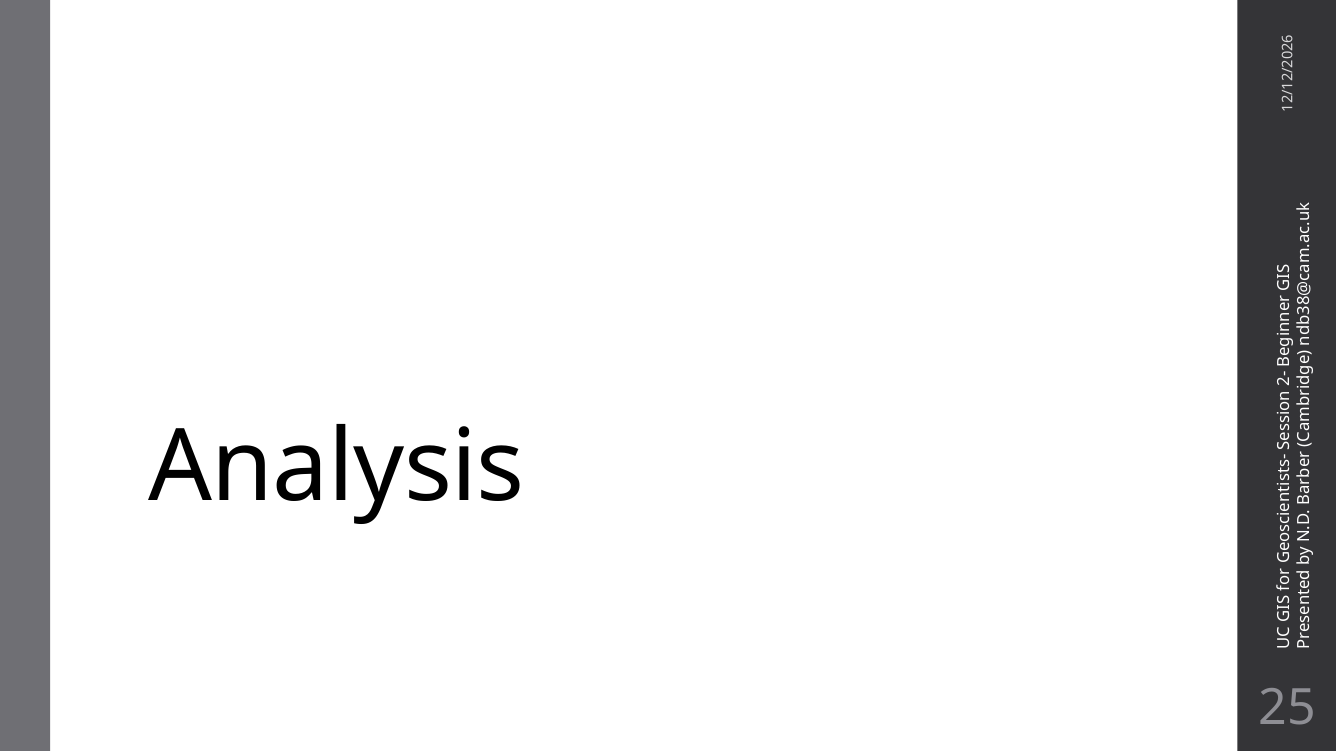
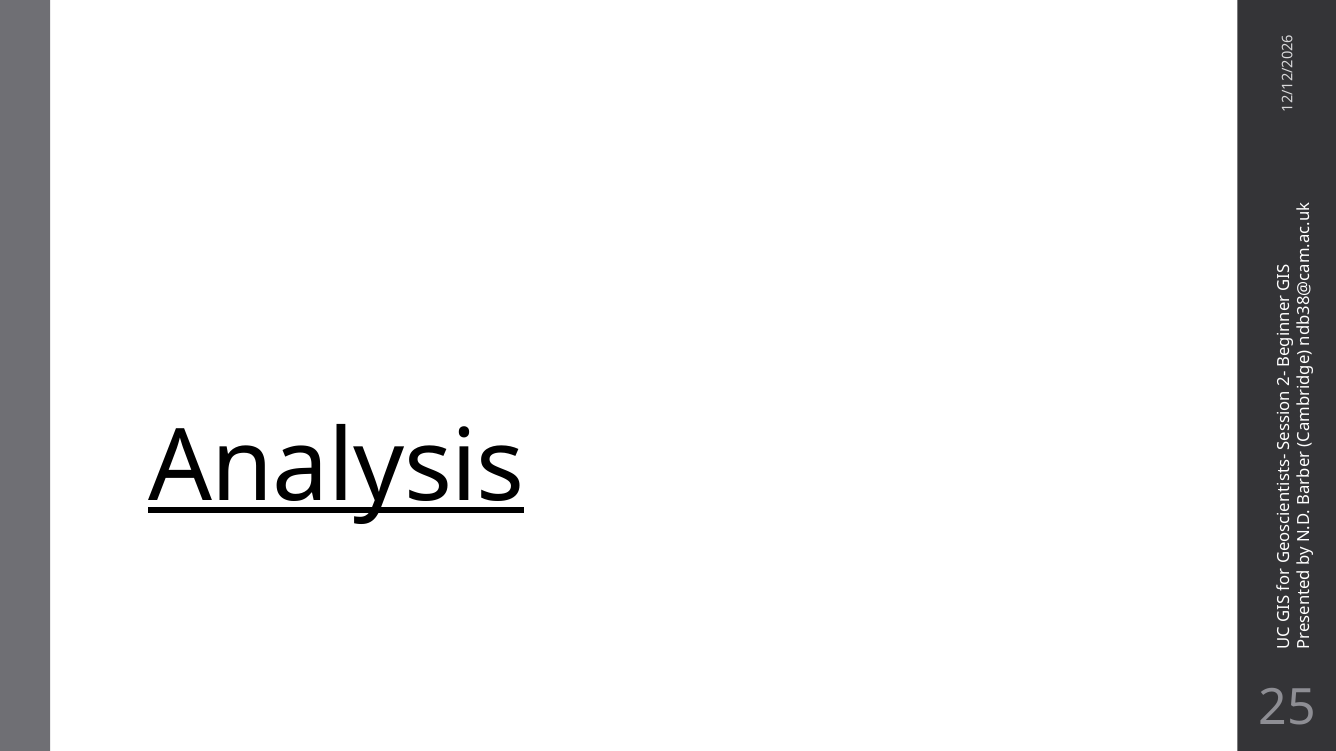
Analysis underline: none -> present
